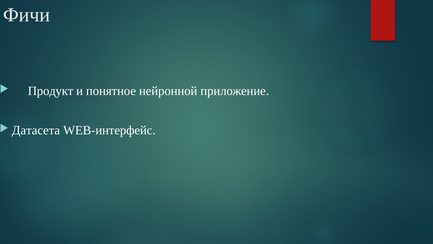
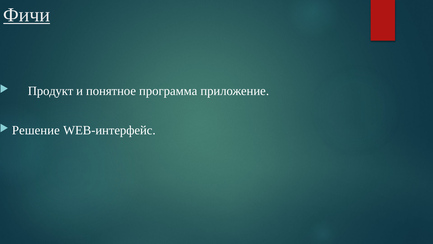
Фичи underline: none -> present
нейронной: нейронной -> программа
Датасета: Датасета -> Решение
